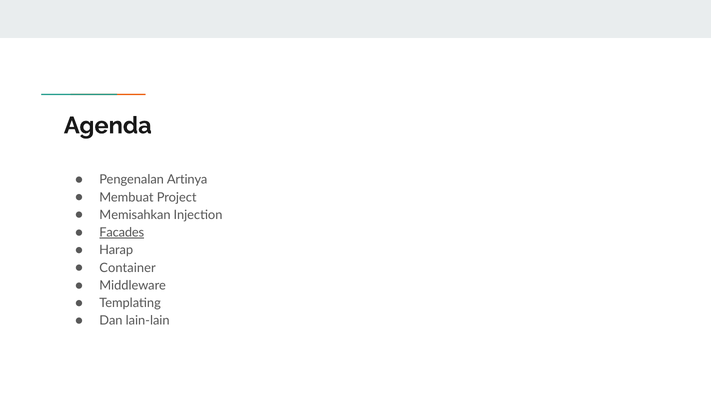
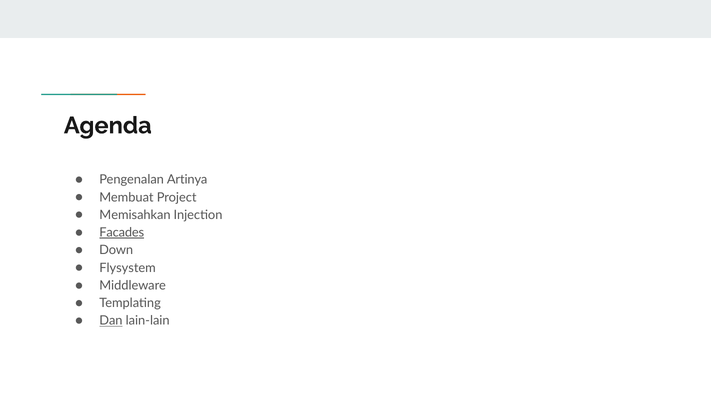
Harap: Harap -> Down
Container: Container -> Flysystem
Dan underline: none -> present
